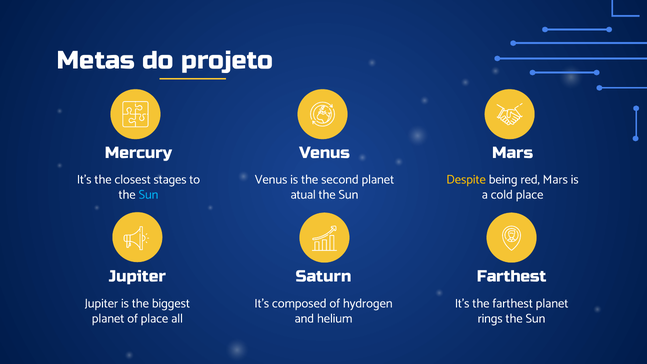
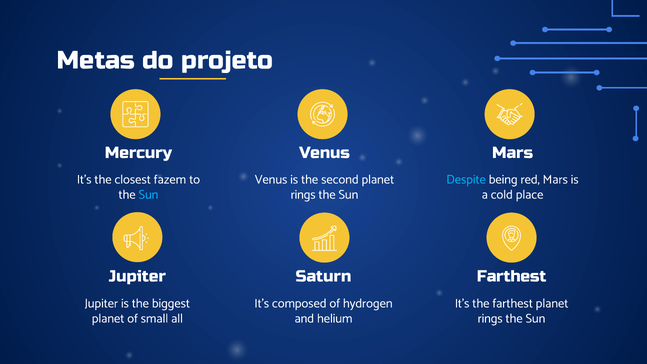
stages: stages -> fazem
Despite colour: yellow -> light blue
atual at (303, 194): atual -> rings
of place: place -> small
